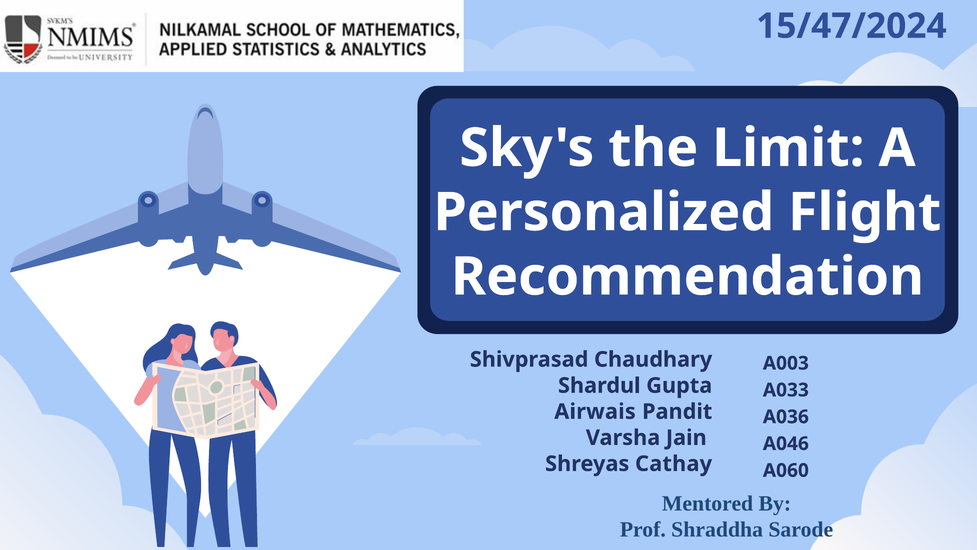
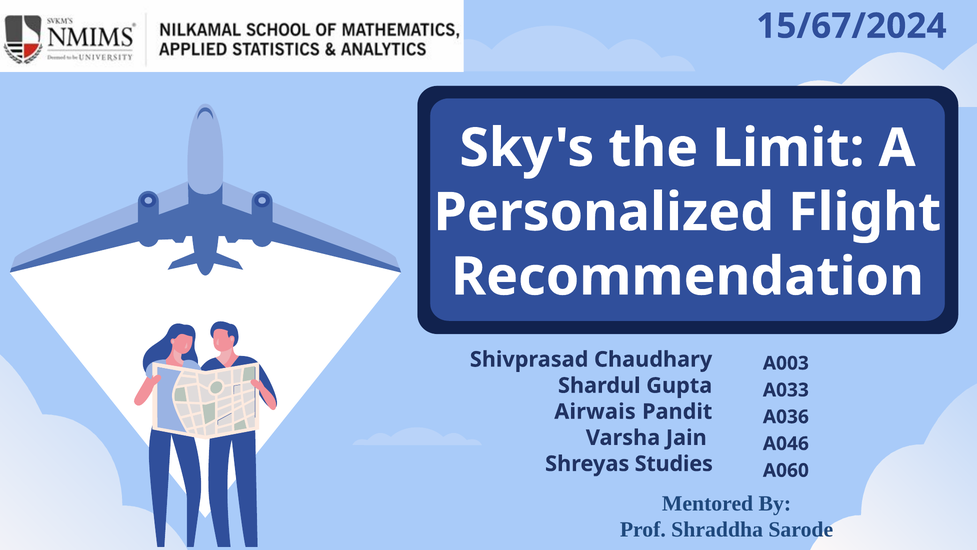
15/47/2024: 15/47/2024 -> 15/67/2024
Cathay: Cathay -> Studies
